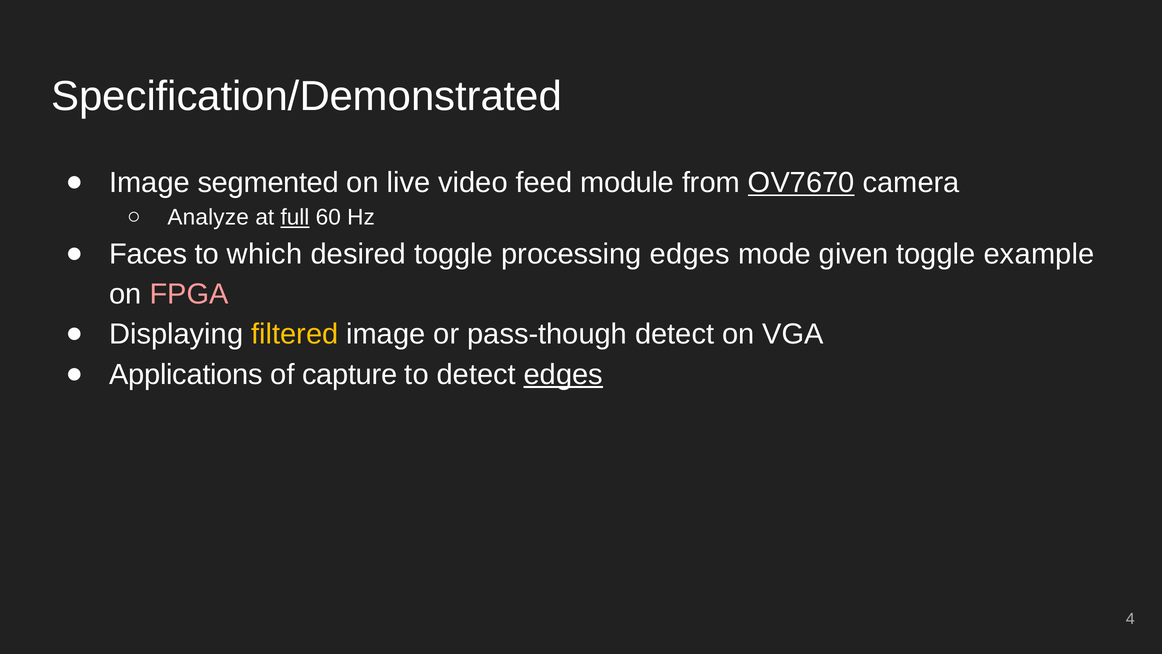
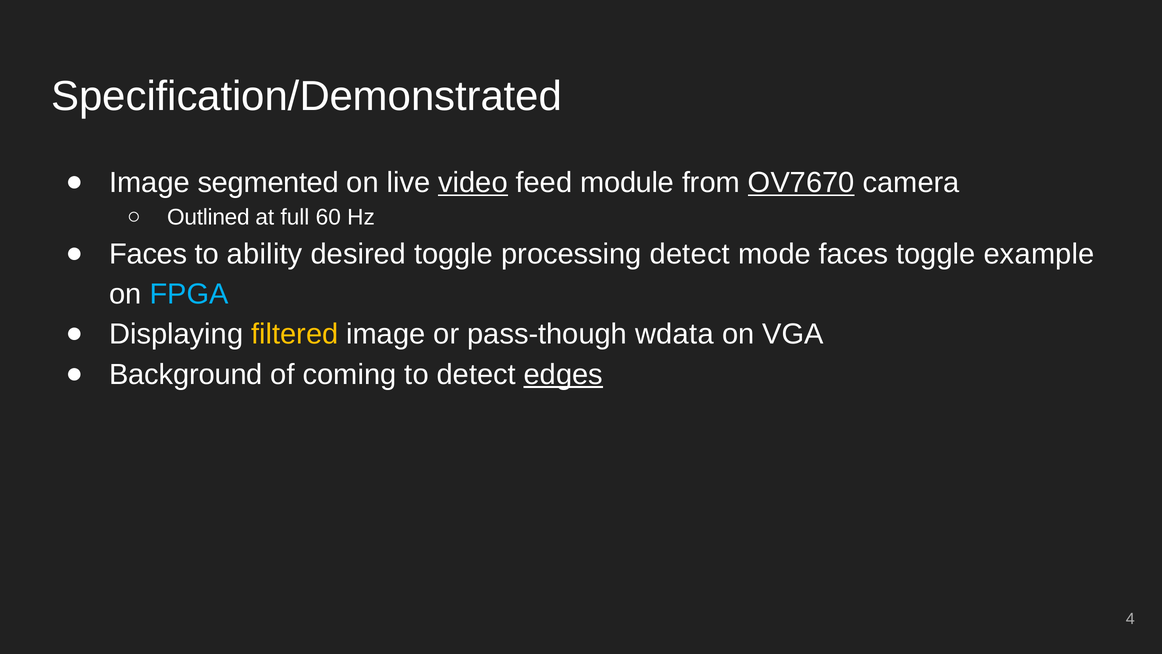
video underline: none -> present
Analyze: Analyze -> Outlined
full underline: present -> none
which: which -> ability
processing edges: edges -> detect
mode given: given -> faces
FPGA colour: pink -> light blue
pass-though detect: detect -> wdata
Applications: Applications -> Background
capture: capture -> coming
